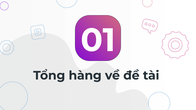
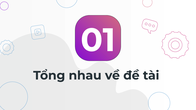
hàng: hàng -> nhau
